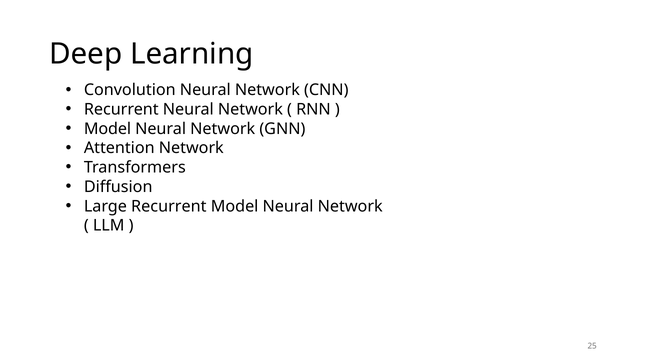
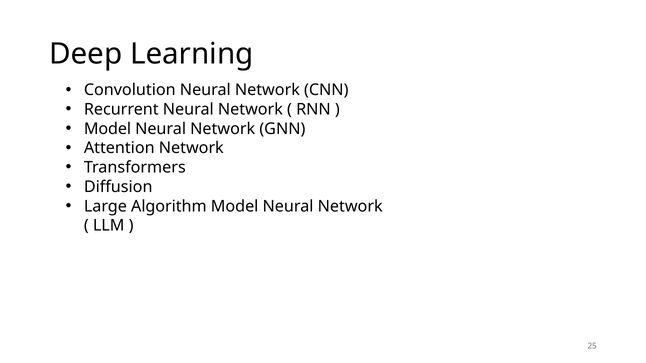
Large Recurrent: Recurrent -> Algorithm
